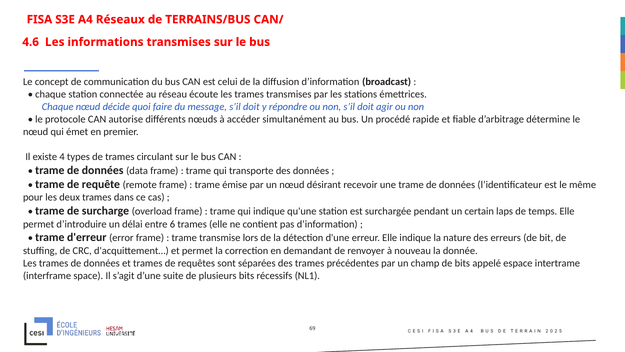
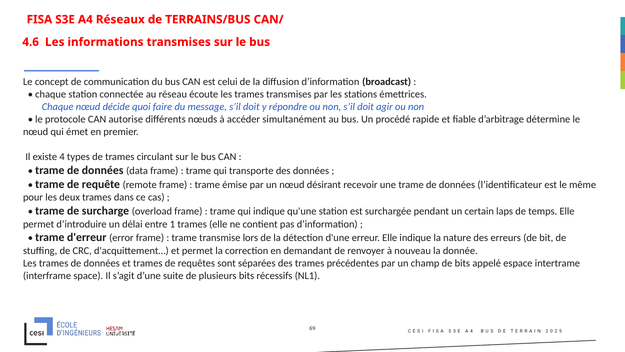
6: 6 -> 1
